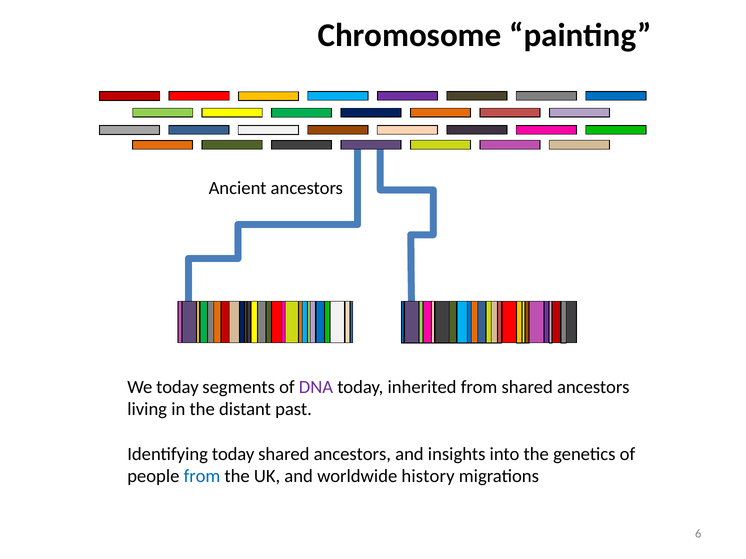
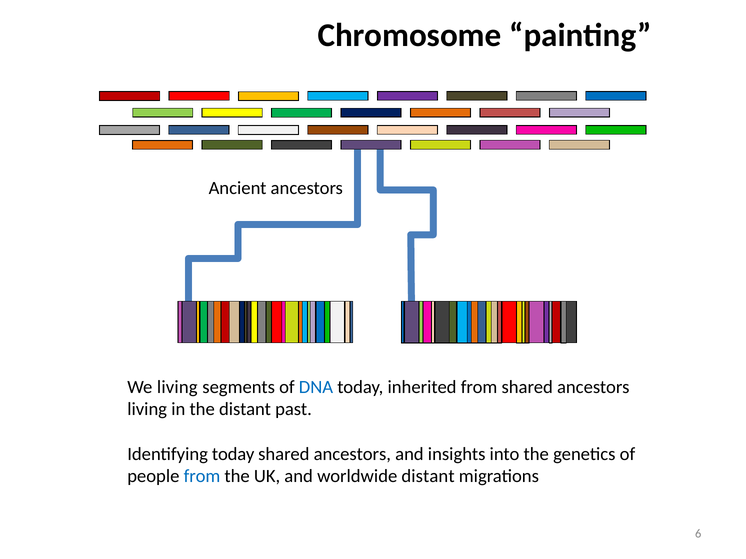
We today: today -> living
DNA colour: purple -> blue
worldwide history: history -> distant
